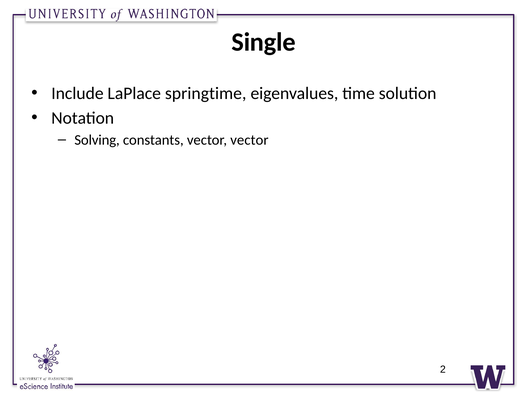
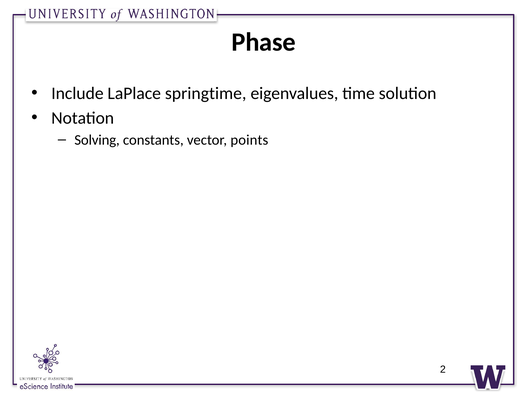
Single: Single -> Phase
vector vector: vector -> points
